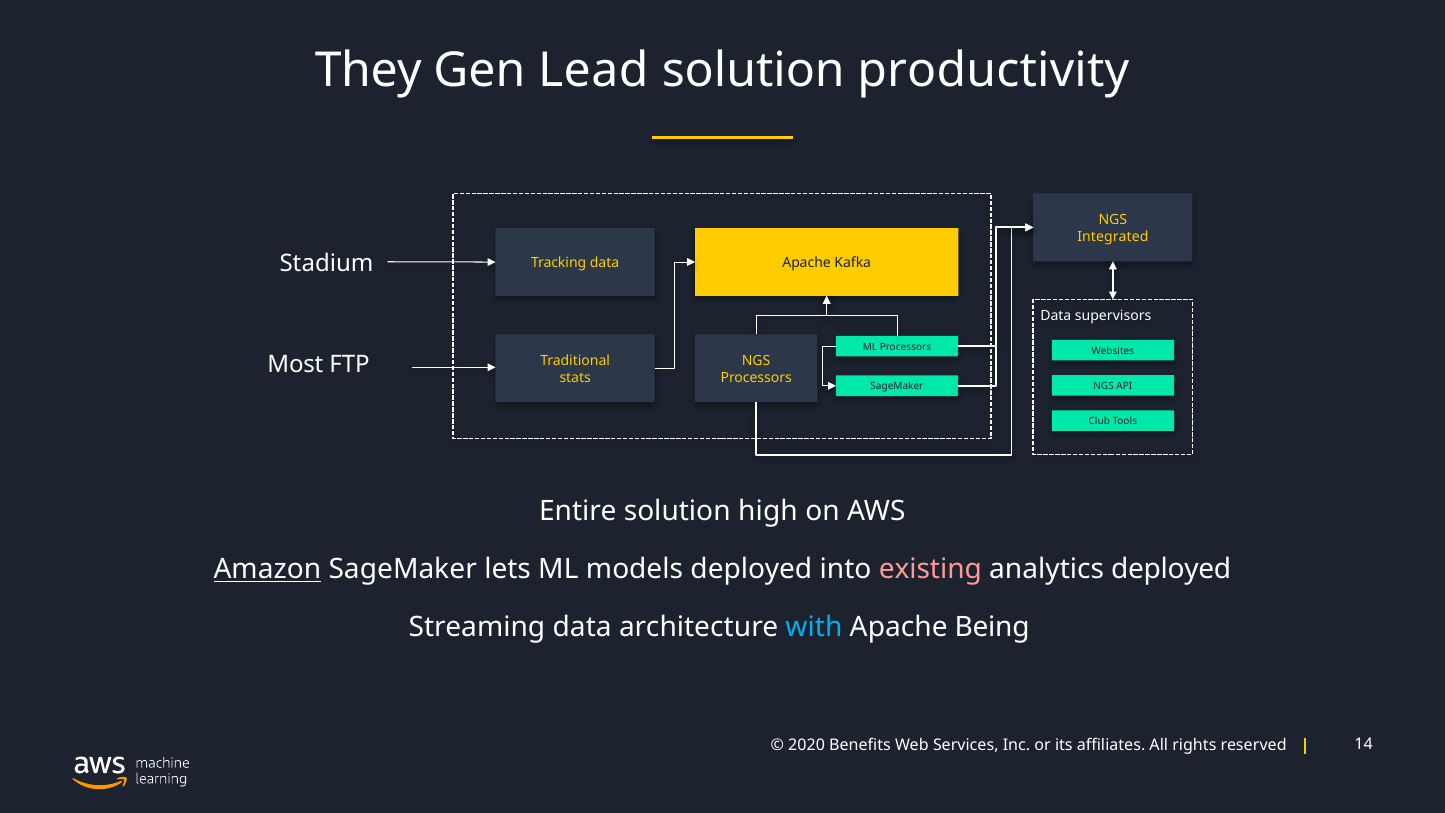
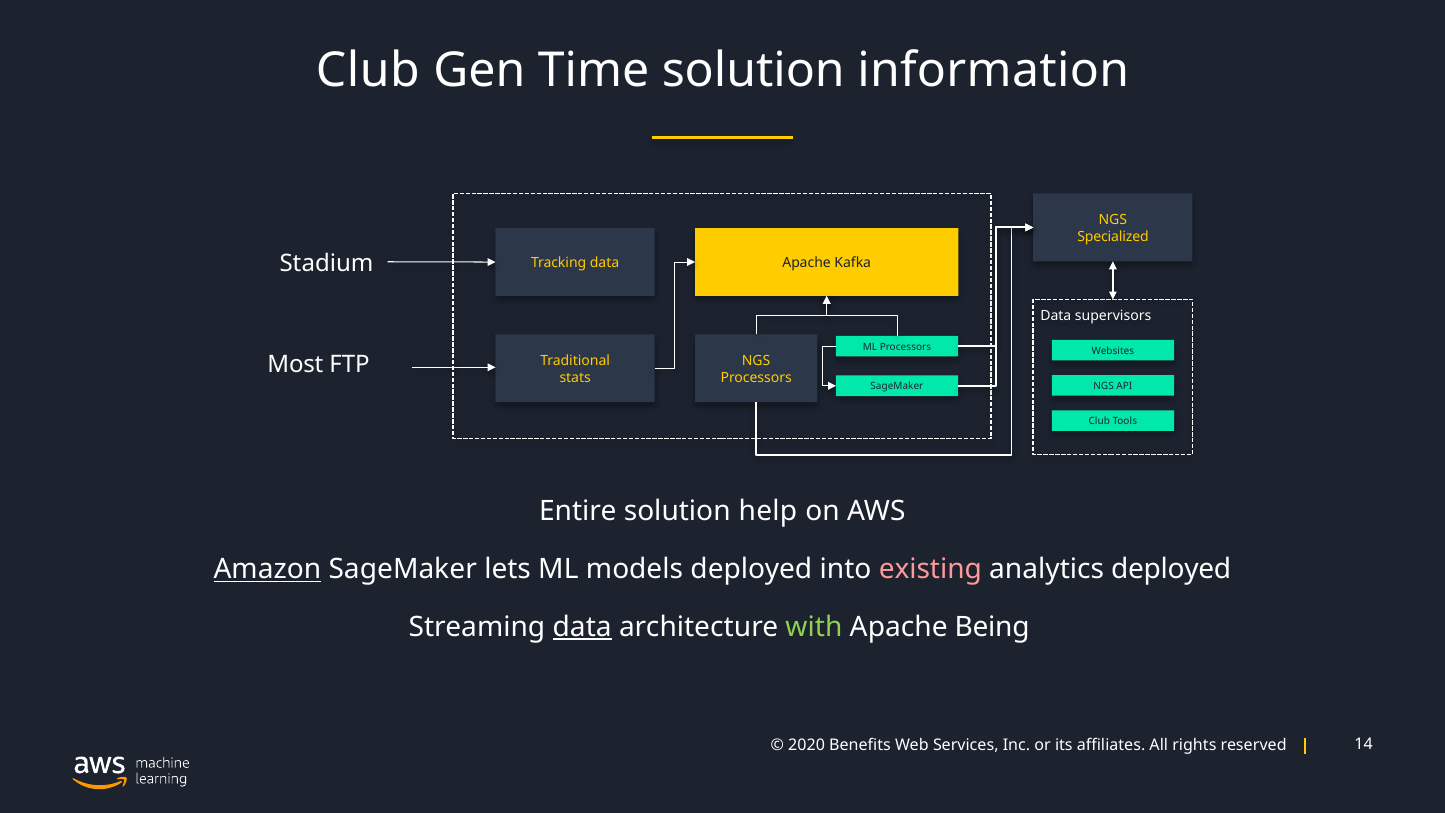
They at (368, 71): They -> Club
Lead: Lead -> Time
productivity: productivity -> information
Integrated: Integrated -> Specialized
high: high -> help
data at (582, 627) underline: none -> present
with colour: light blue -> light green
